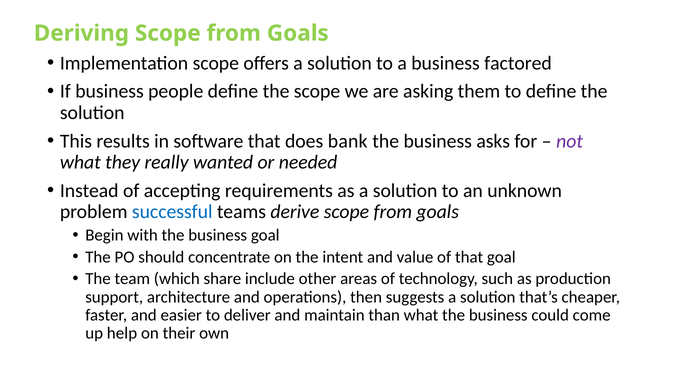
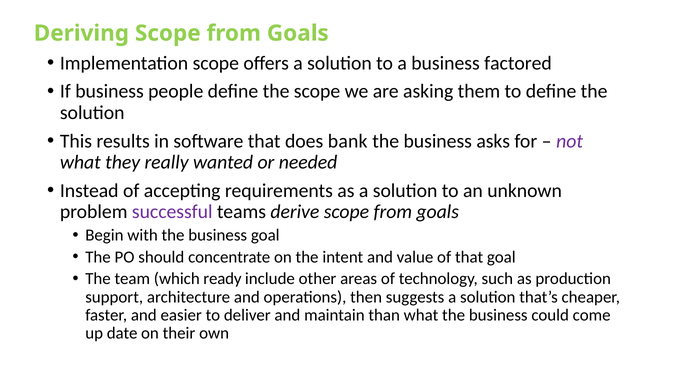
successful colour: blue -> purple
share: share -> ready
help: help -> date
